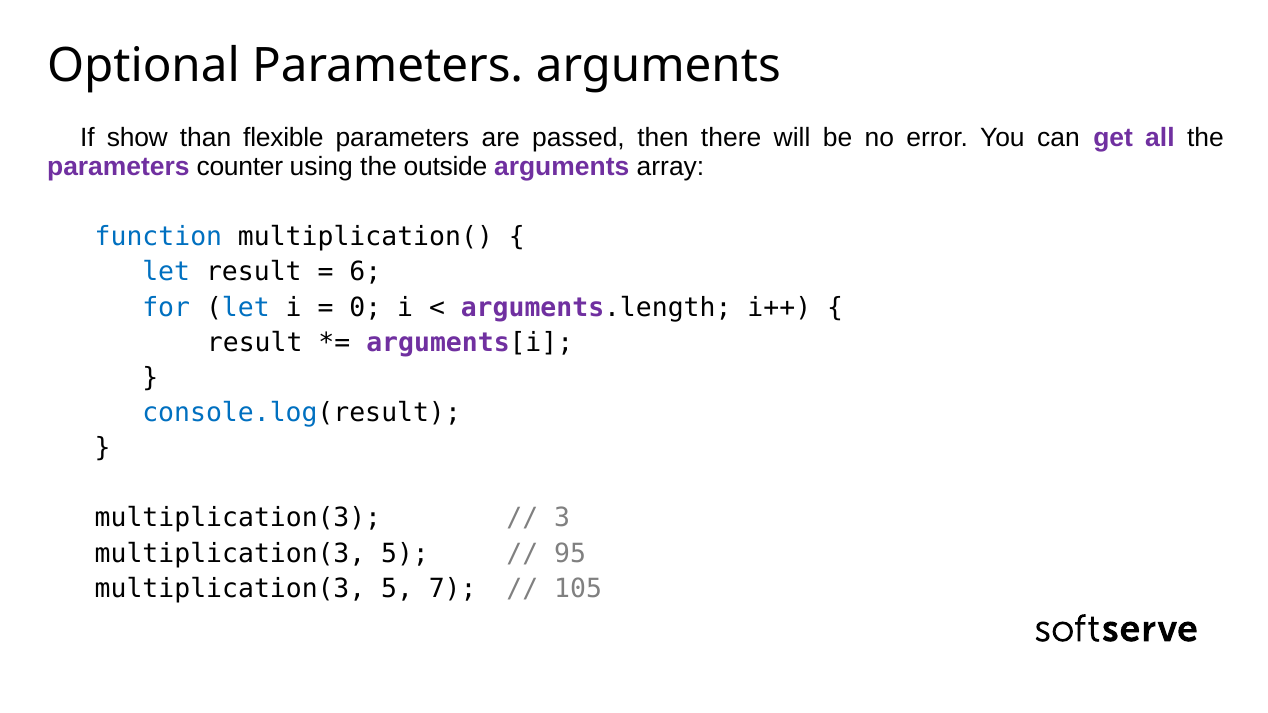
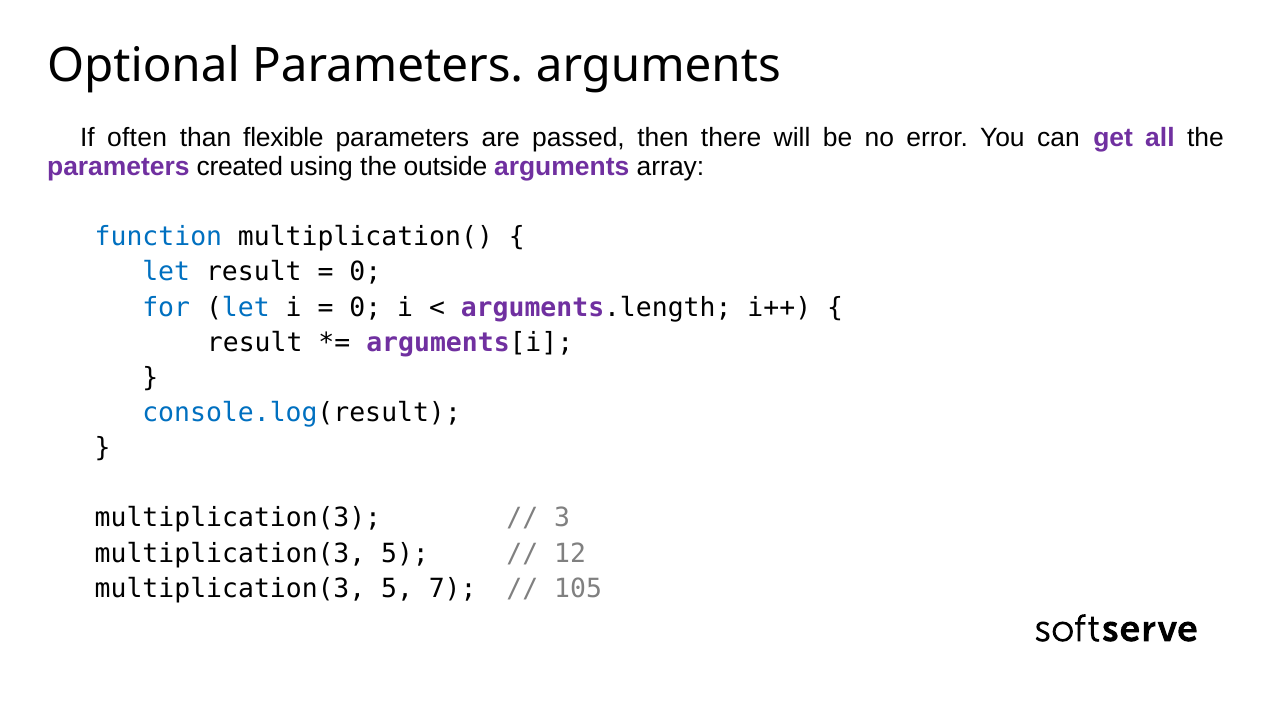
show: show -> often
counter: counter -> created
6 at (365, 272): 6 -> 0
95: 95 -> 12
